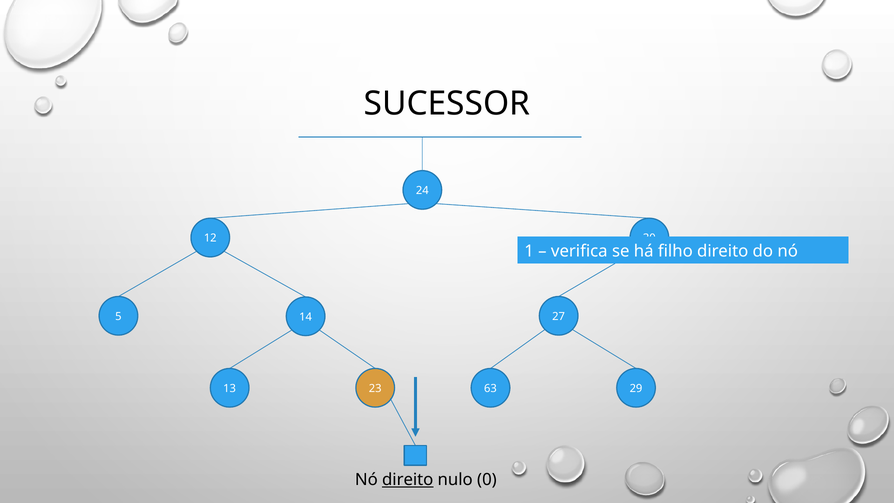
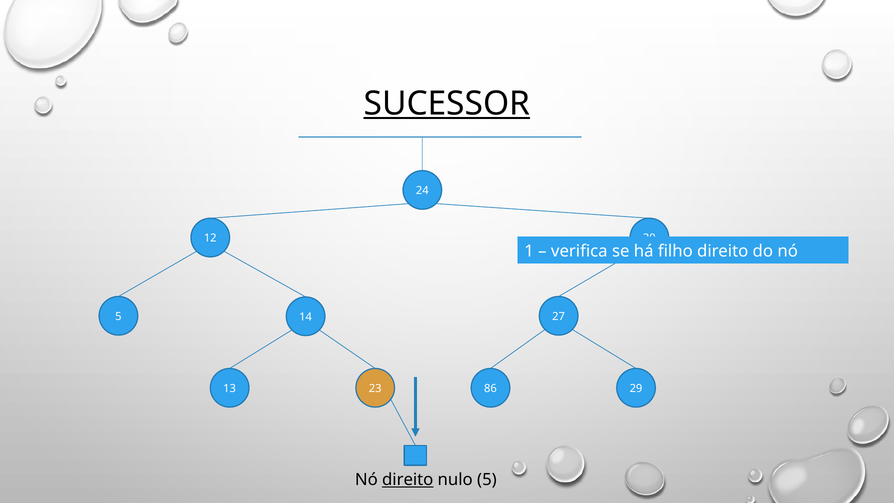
SUCESSOR underline: none -> present
63: 63 -> 86
nulo 0: 0 -> 5
